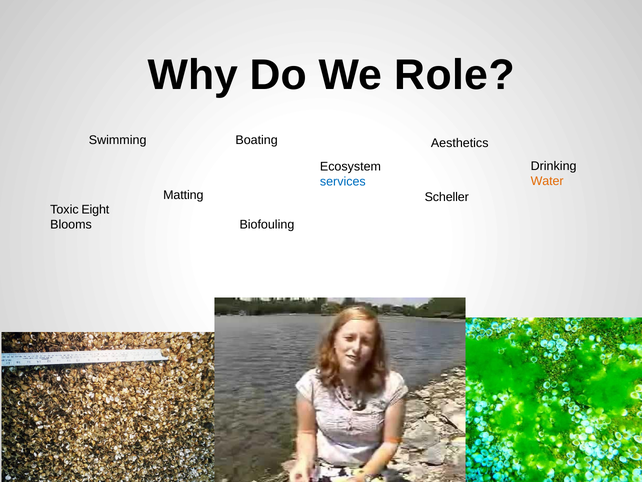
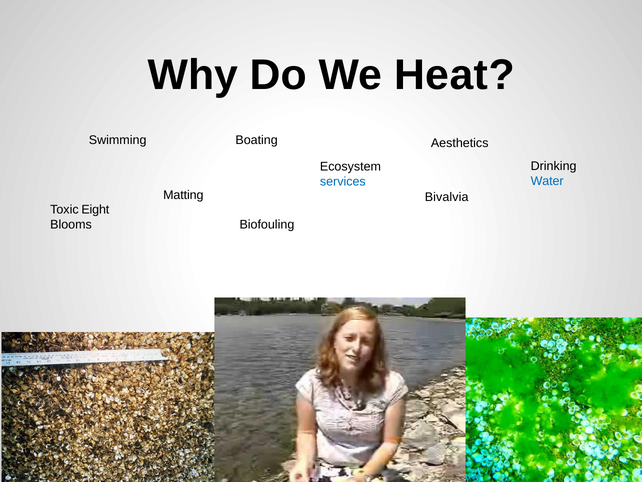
Role: Role -> Heat
Water colour: orange -> blue
Scheller: Scheller -> Bivalvia
